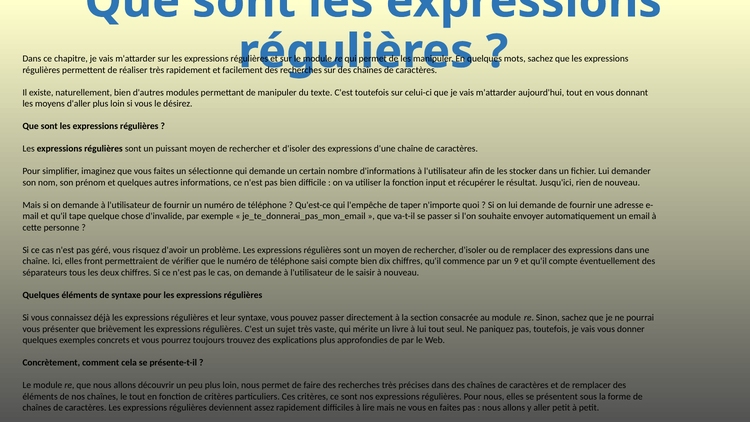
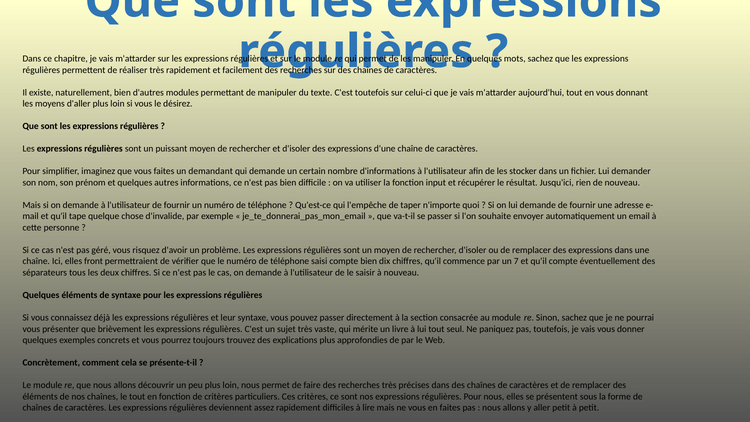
sélectionne: sélectionne -> demandant
9: 9 -> 7
